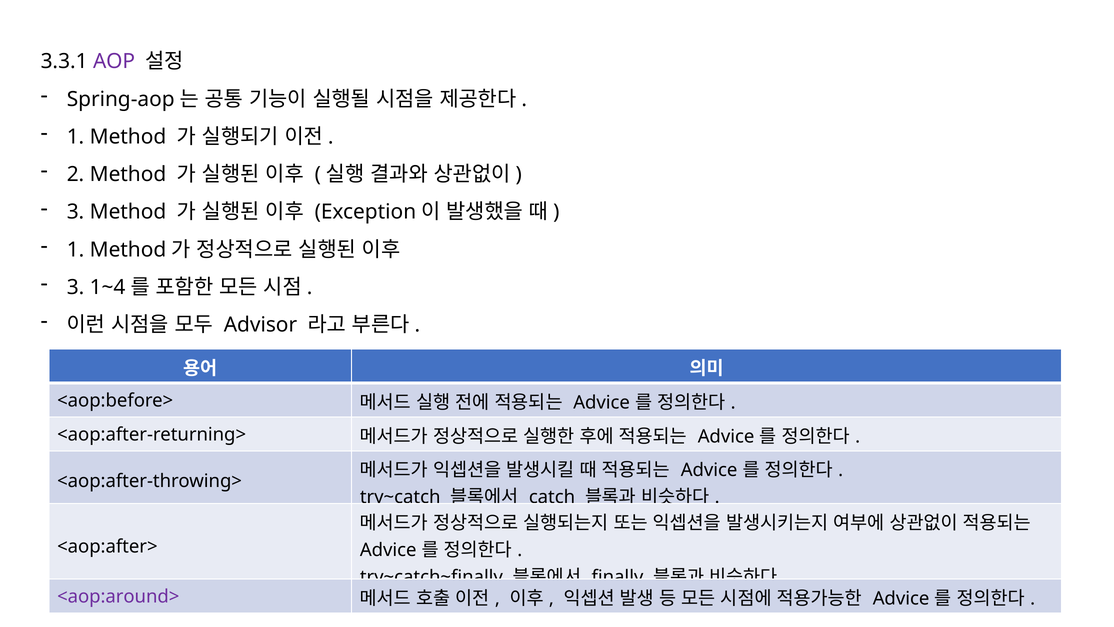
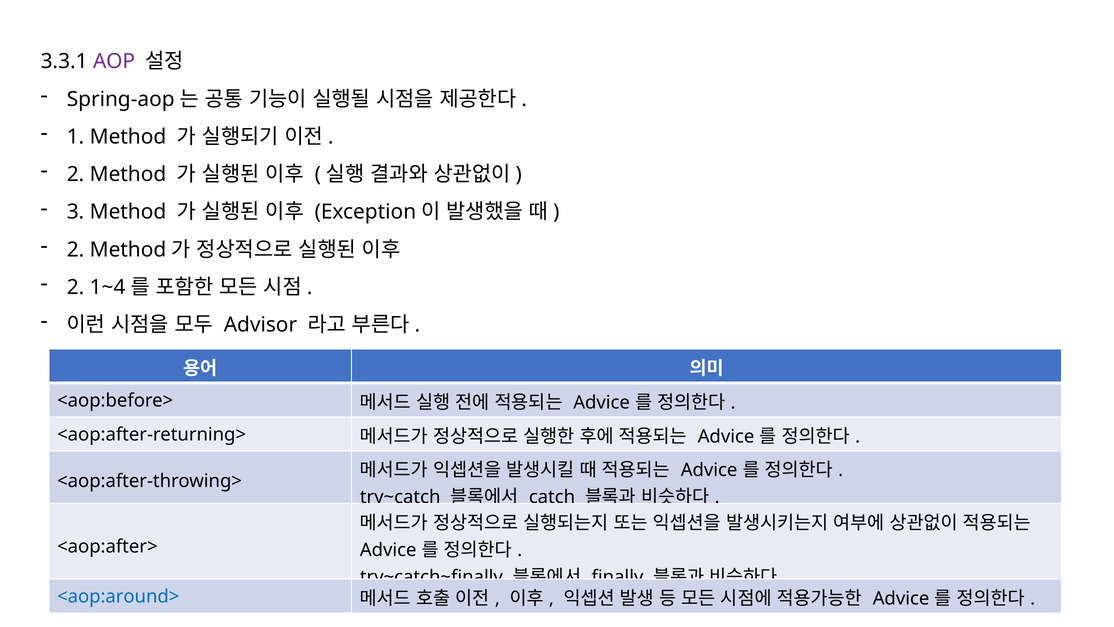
1 at (76, 250): 1 -> 2
3 at (76, 287): 3 -> 2
<aop:around> colour: purple -> blue
